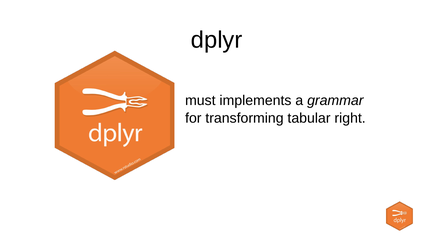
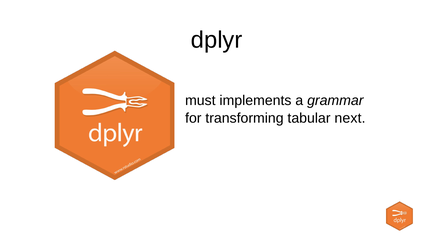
right: right -> next
